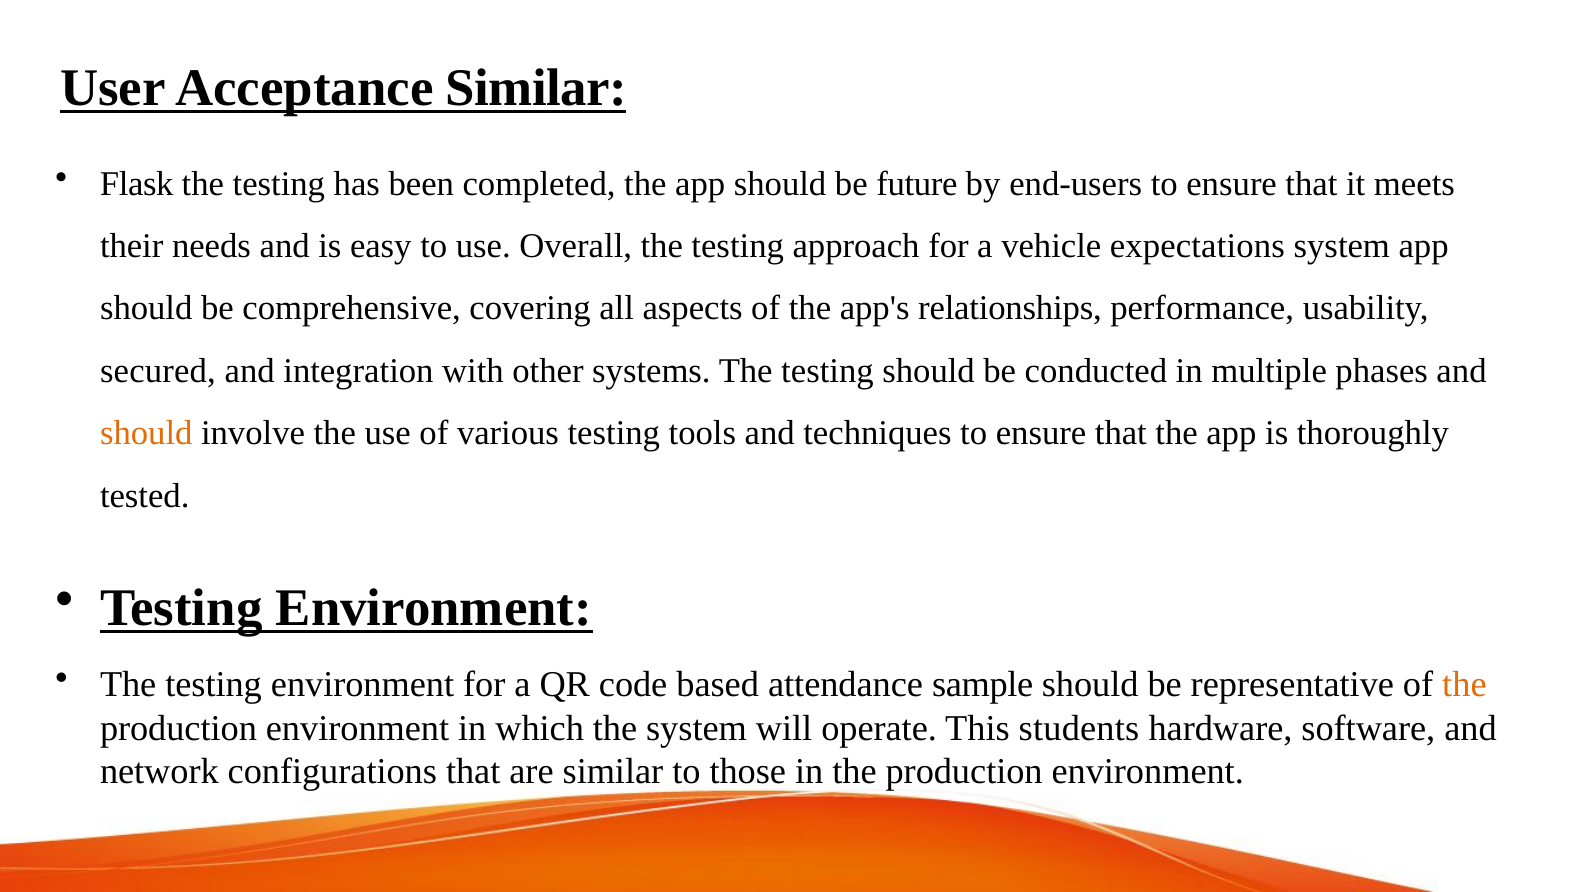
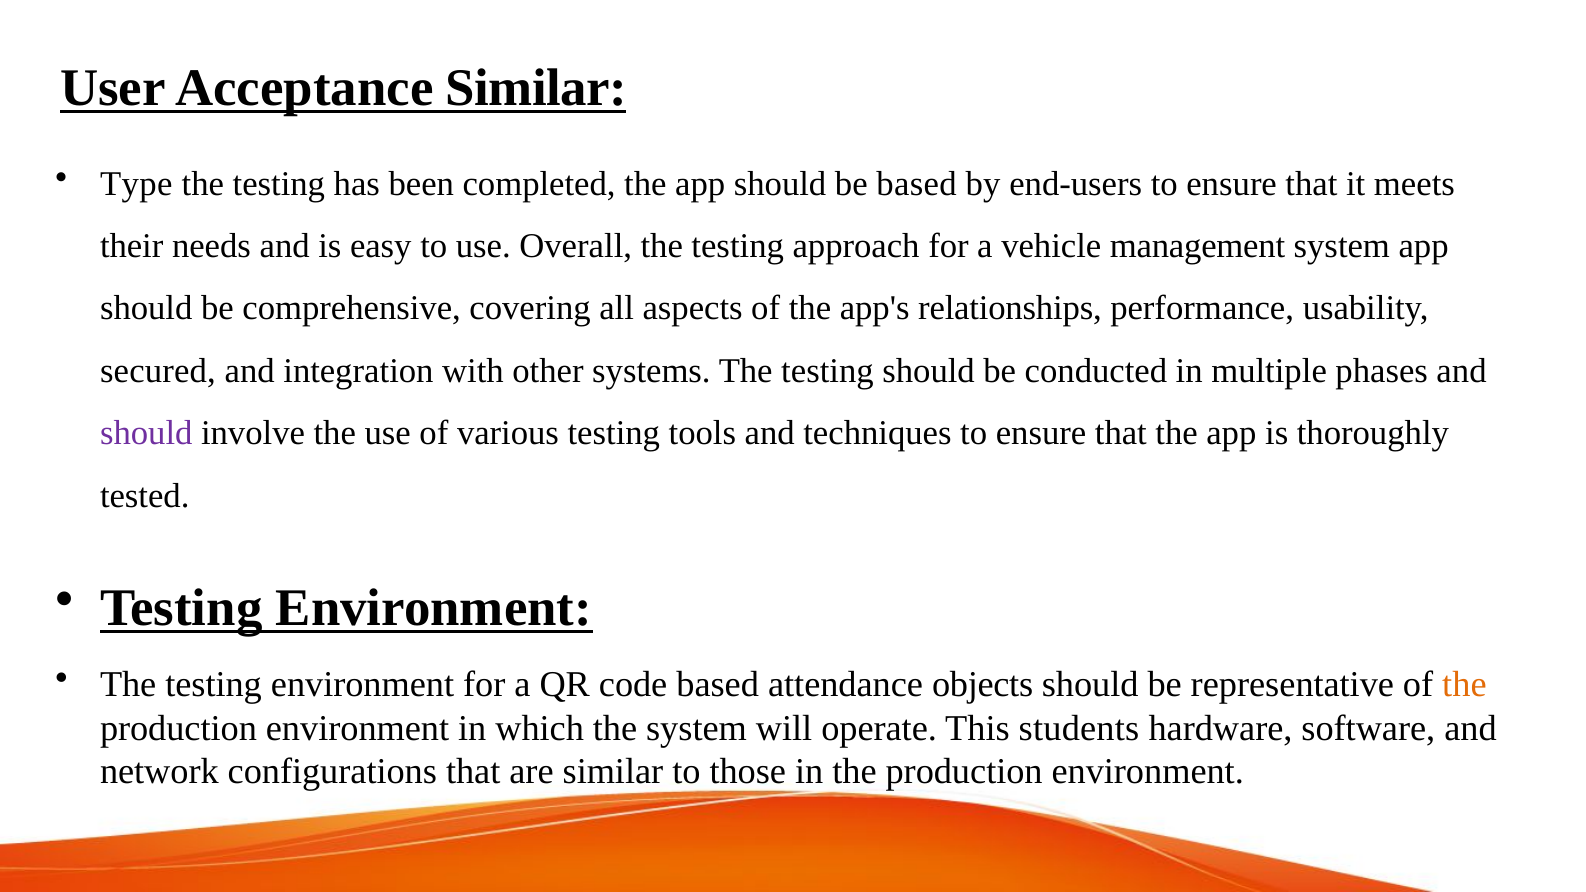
Flask: Flask -> Type
be future: future -> based
expectations: expectations -> management
should at (146, 433) colour: orange -> purple
sample: sample -> objects
